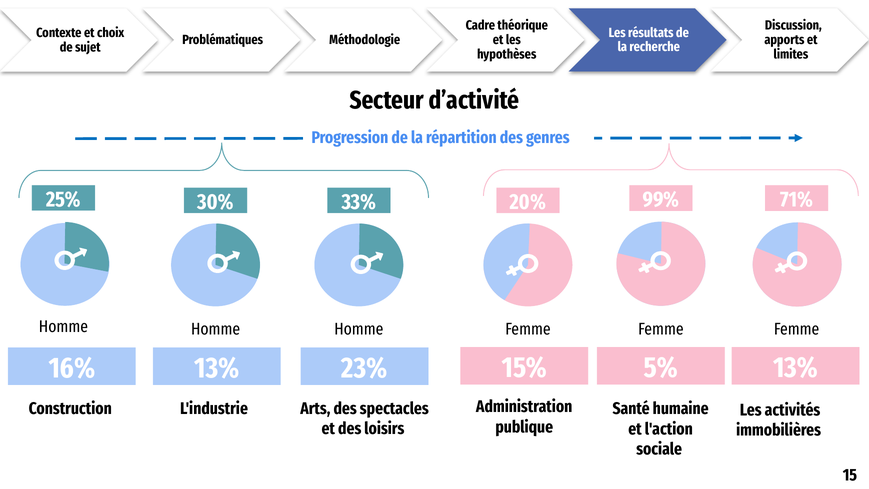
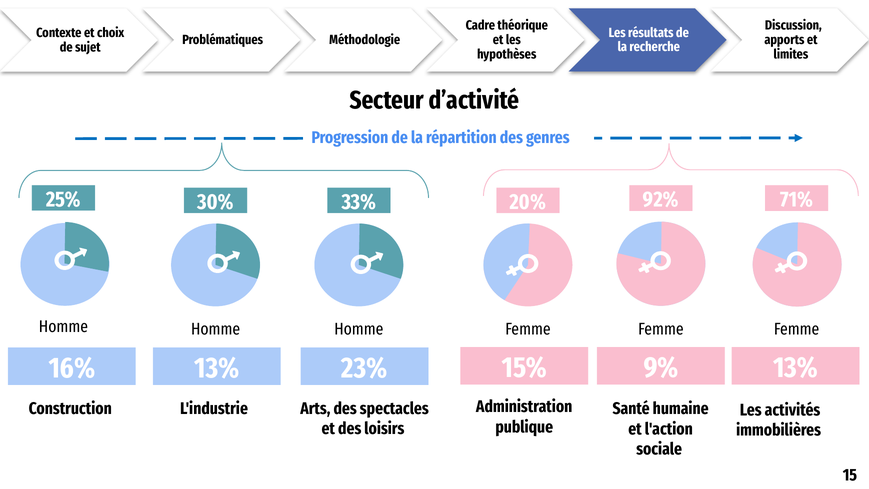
99%: 99% -> 92%
5%: 5% -> 9%
